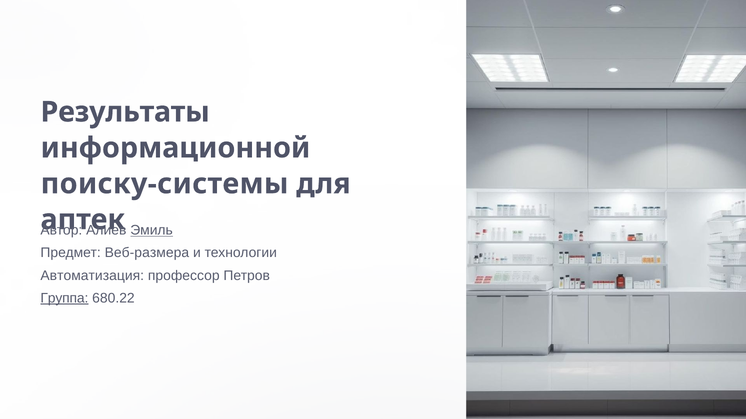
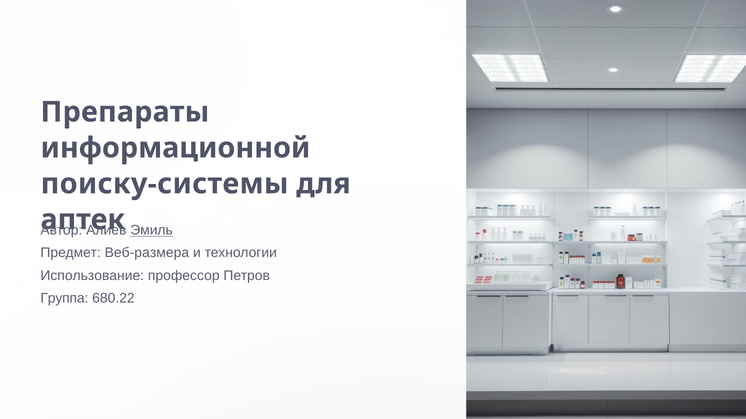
Результаты: Результаты -> Препараты
Автоматизация: Автоматизация -> Использование
Группа underline: present -> none
